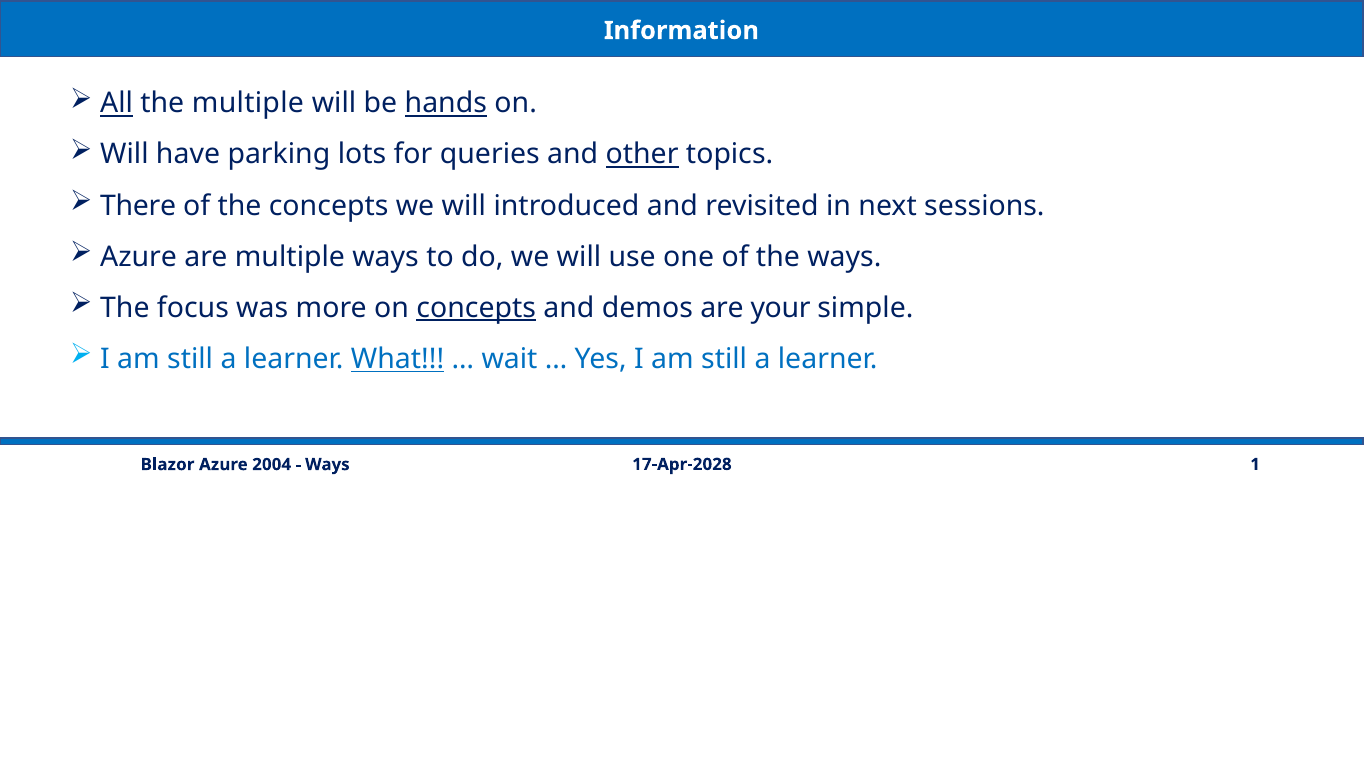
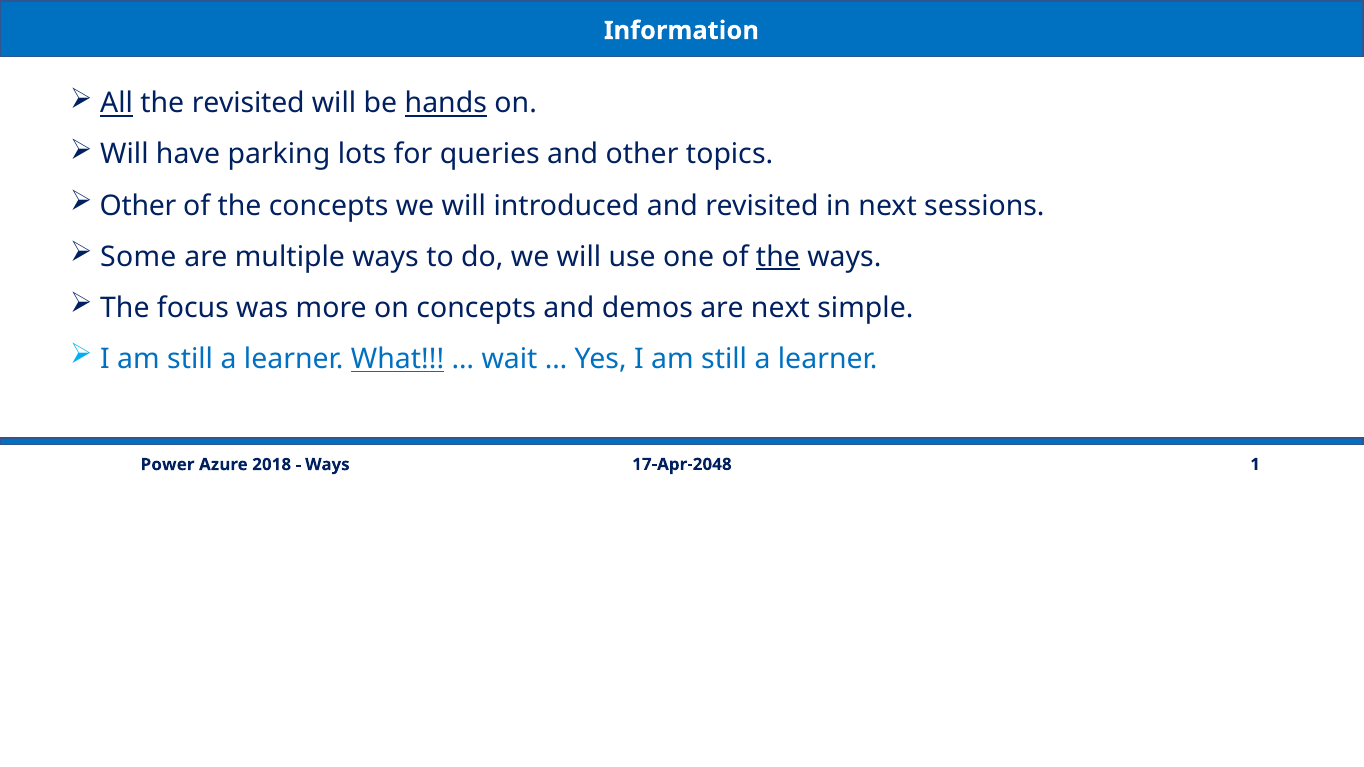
the multiple: multiple -> revisited
other at (642, 155) underline: present -> none
There at (138, 206): There -> Other
Azure at (139, 257): Azure -> Some
the at (778, 257) underline: none -> present
concepts at (476, 308) underline: present -> none
are your: your -> next
17-Apr-2028: 17-Apr-2028 -> 17-Apr-2048
Blazor: Blazor -> Power
2004: 2004 -> 2018
